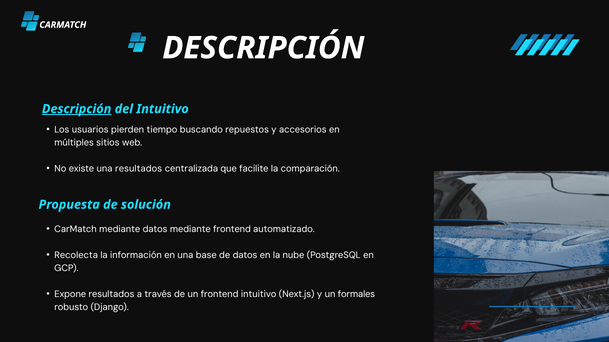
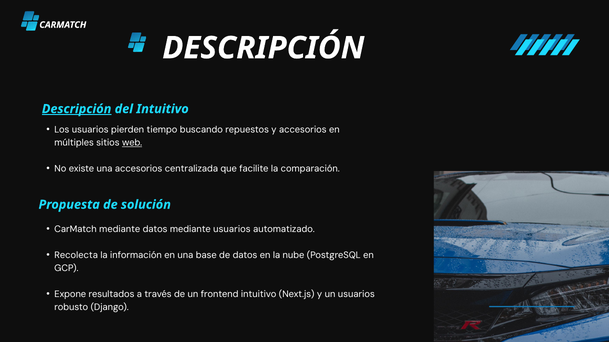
web underline: none -> present
una resultados: resultados -> accesorios
mediante frontend: frontend -> usuarios
un formales: formales -> usuarios
